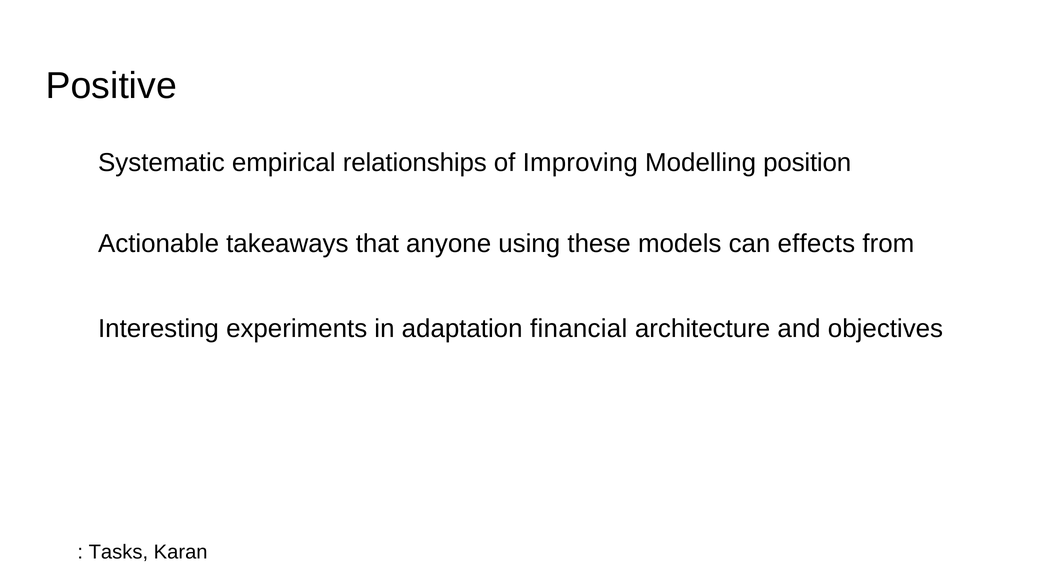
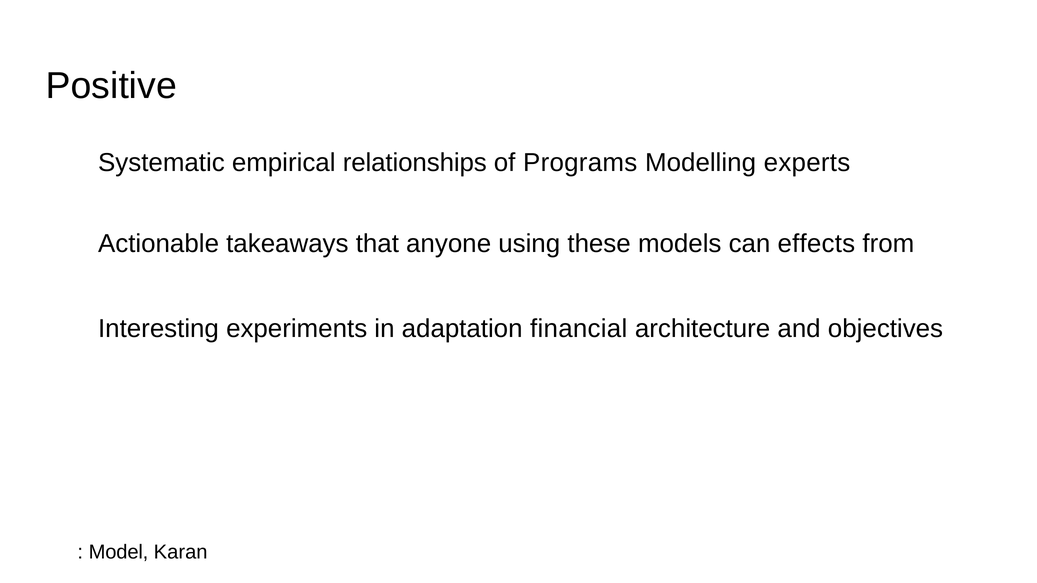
Improving: Improving -> Programs
position: position -> experts
Tasks: Tasks -> Model
